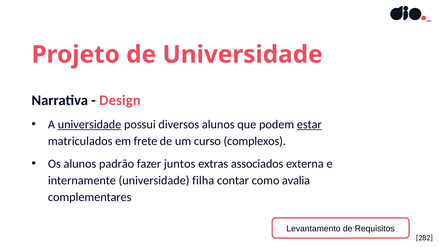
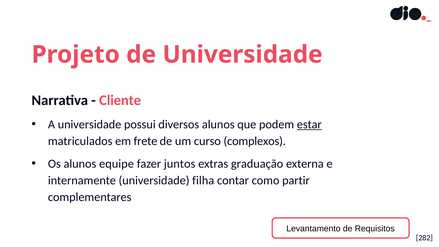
Design: Design -> Cliente
universidade at (90, 124) underline: present -> none
padrão: padrão -> equipe
associados: associados -> graduação
avalia: avalia -> partir
